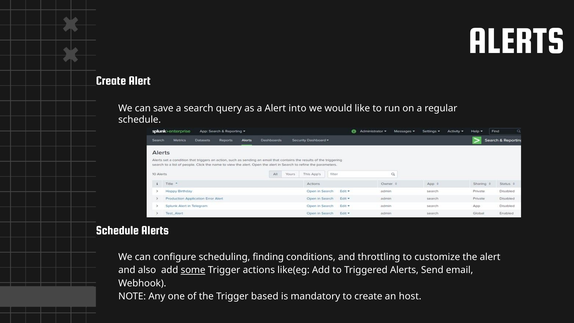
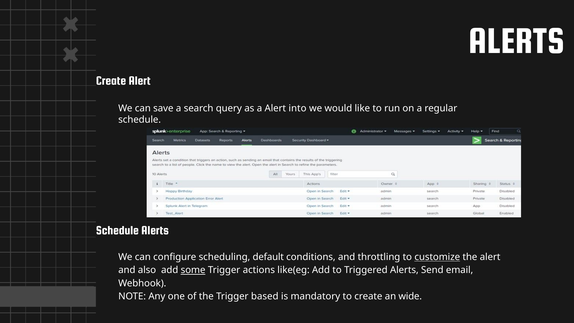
finding: finding -> default
customize underline: none -> present
host: host -> wide
